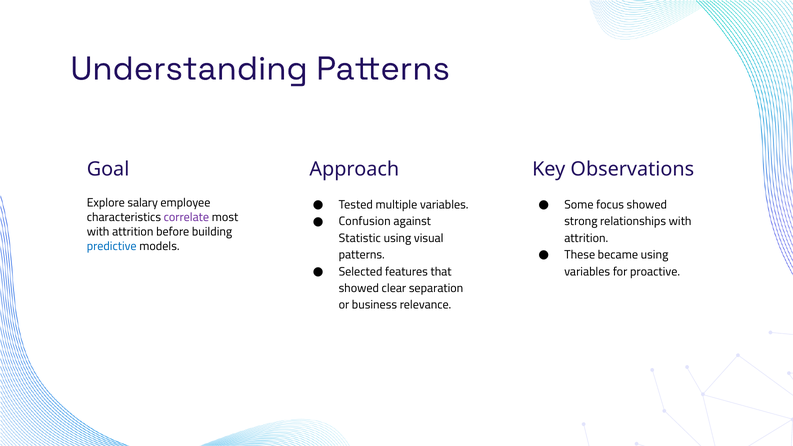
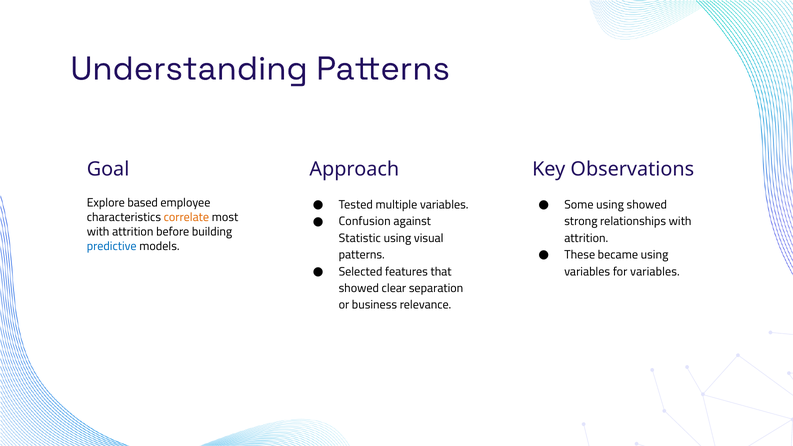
Some focus: focus -> using
salary: salary -> based
correlate colour: purple -> orange
for proactive: proactive -> variables
